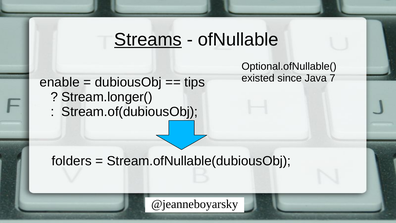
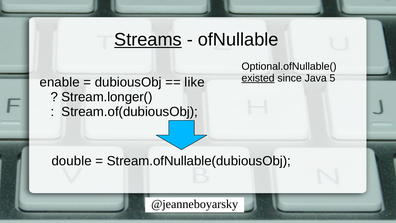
existed underline: none -> present
7: 7 -> 5
tips: tips -> like
folders: folders -> double
